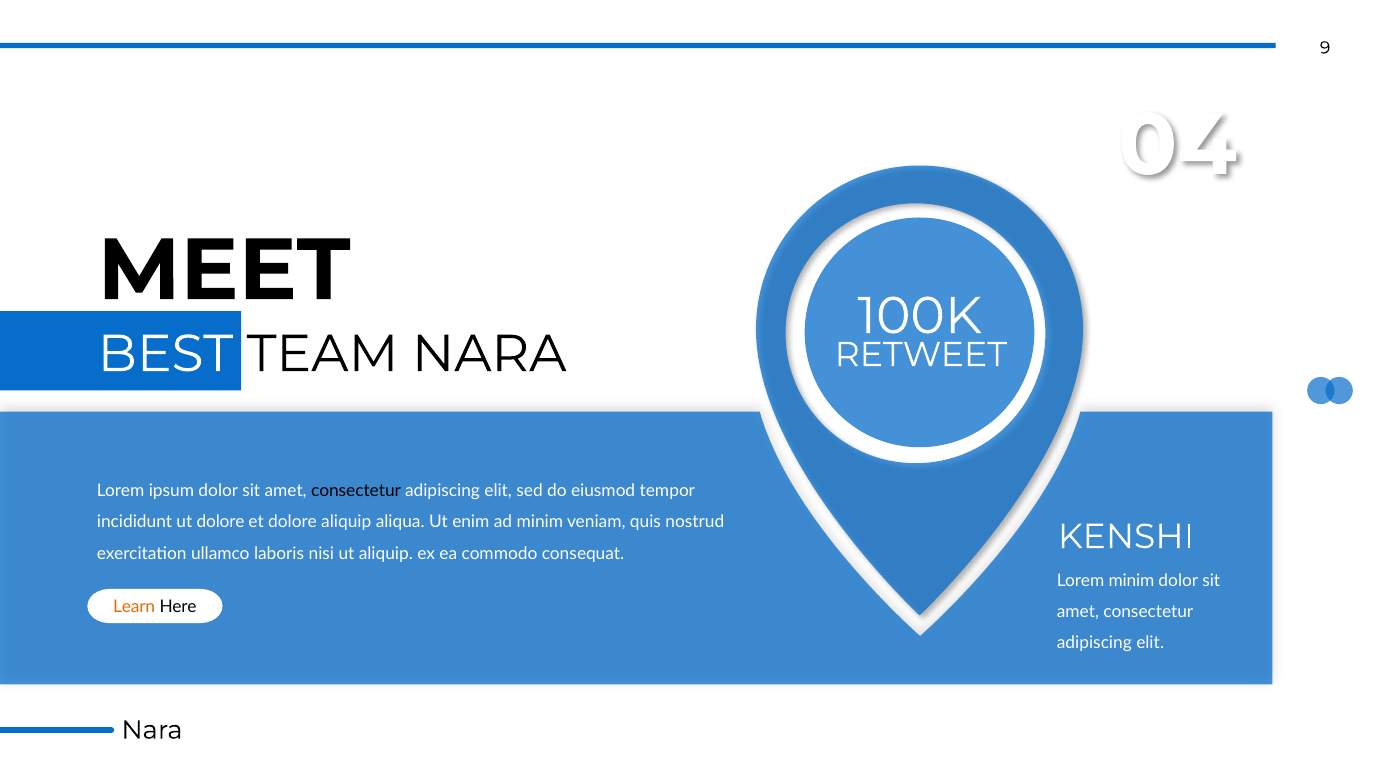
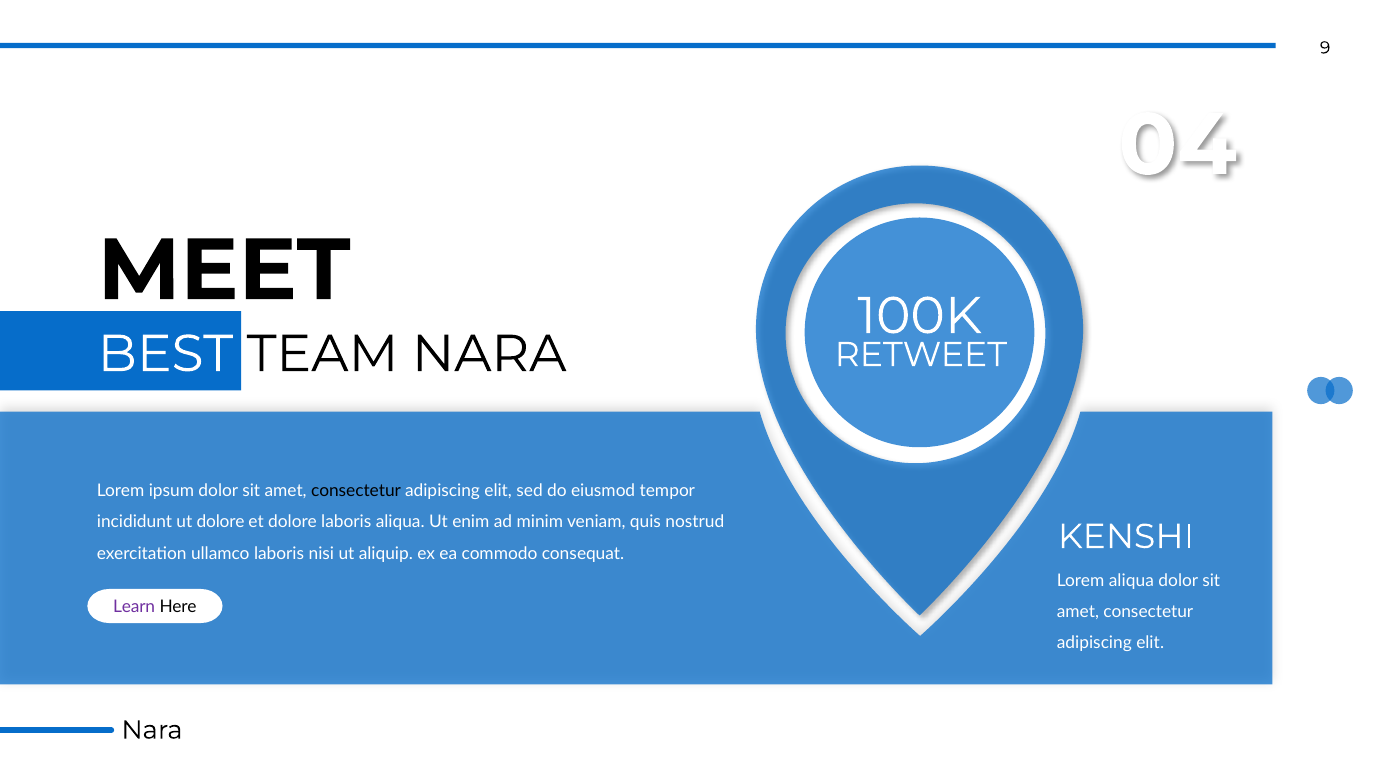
dolore aliquip: aliquip -> laboris
Lorem minim: minim -> aliqua
Learn colour: orange -> purple
